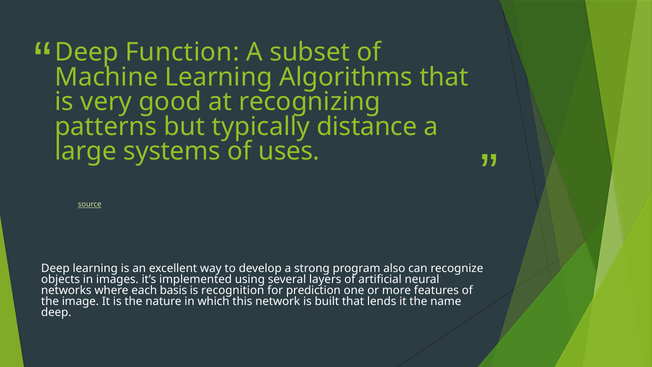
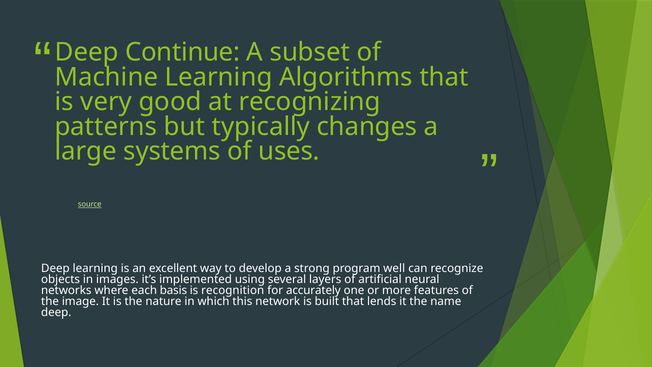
Function: Function -> Continue
distance: distance -> changes
also: also -> well
prediction: prediction -> accurately
